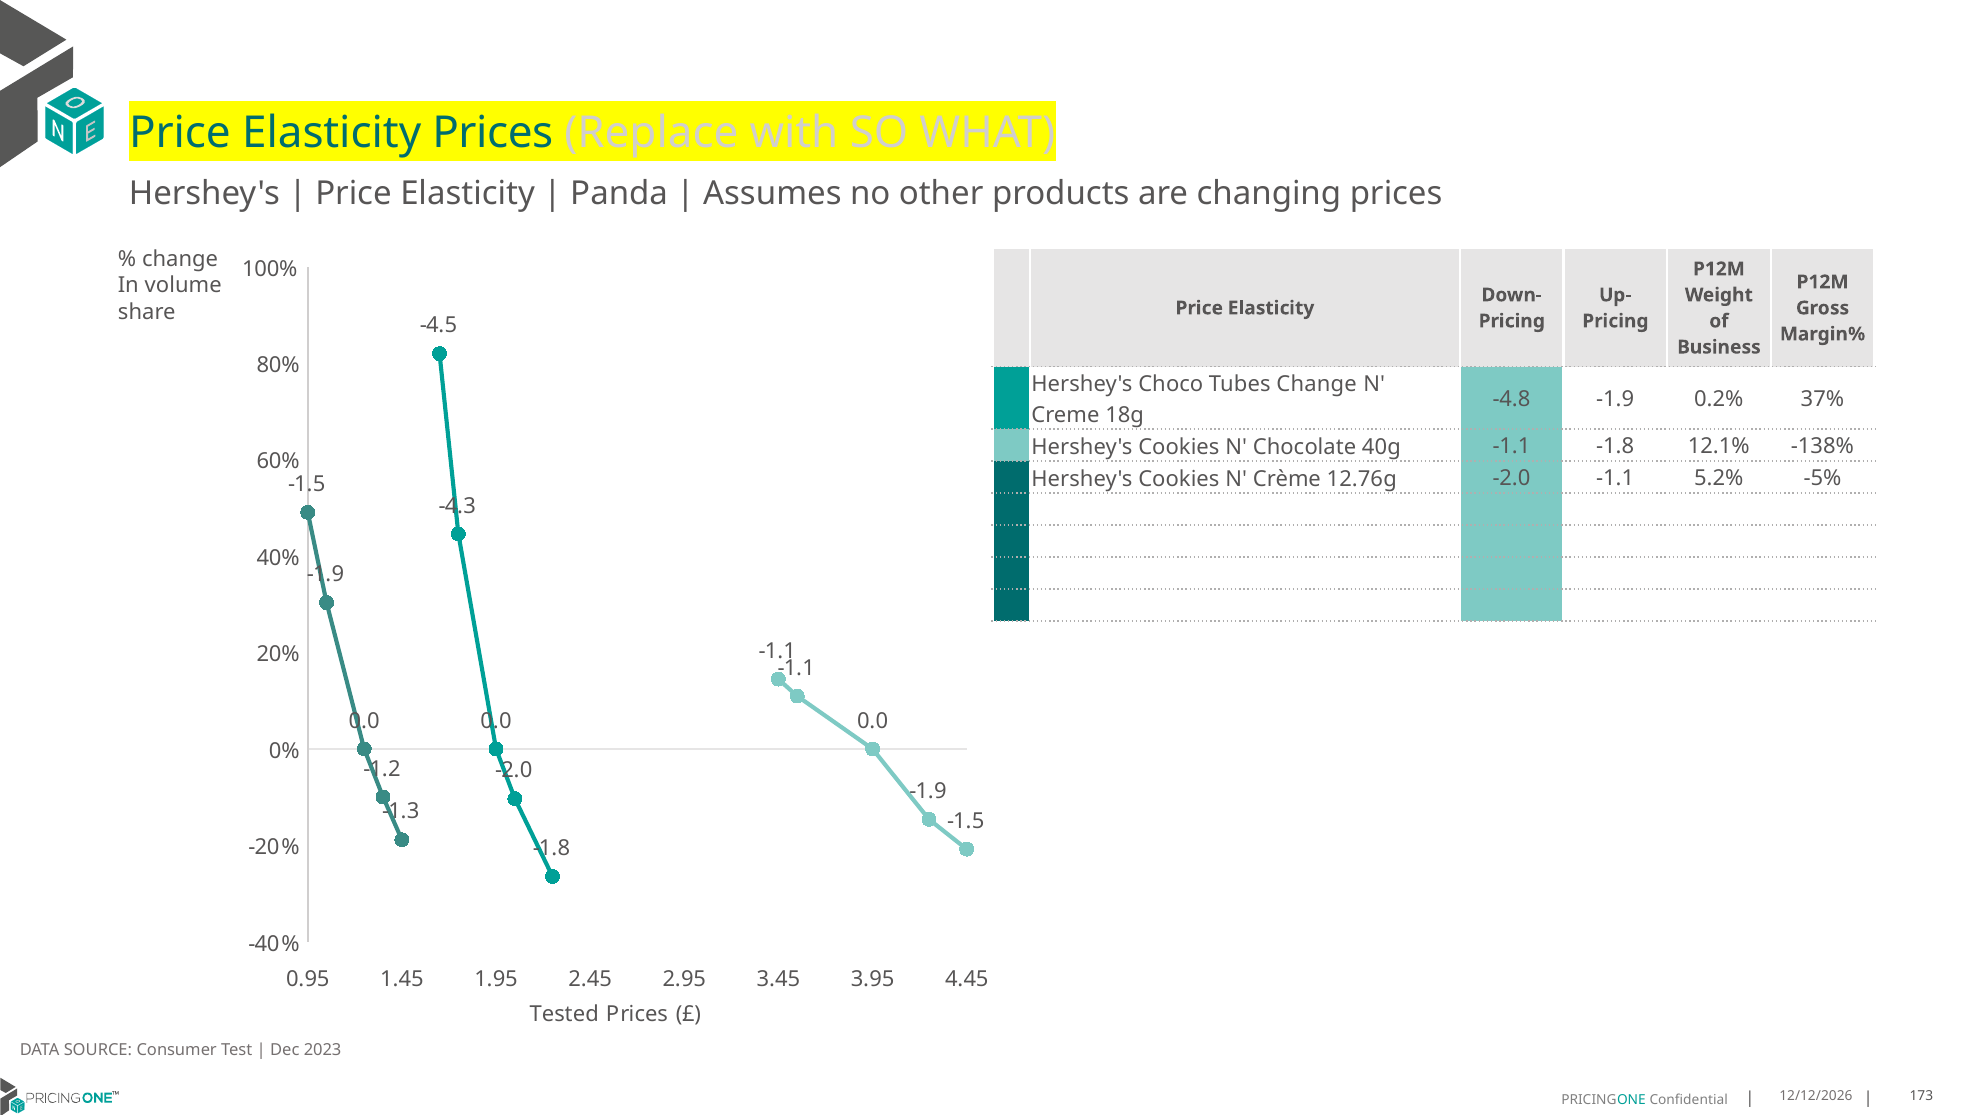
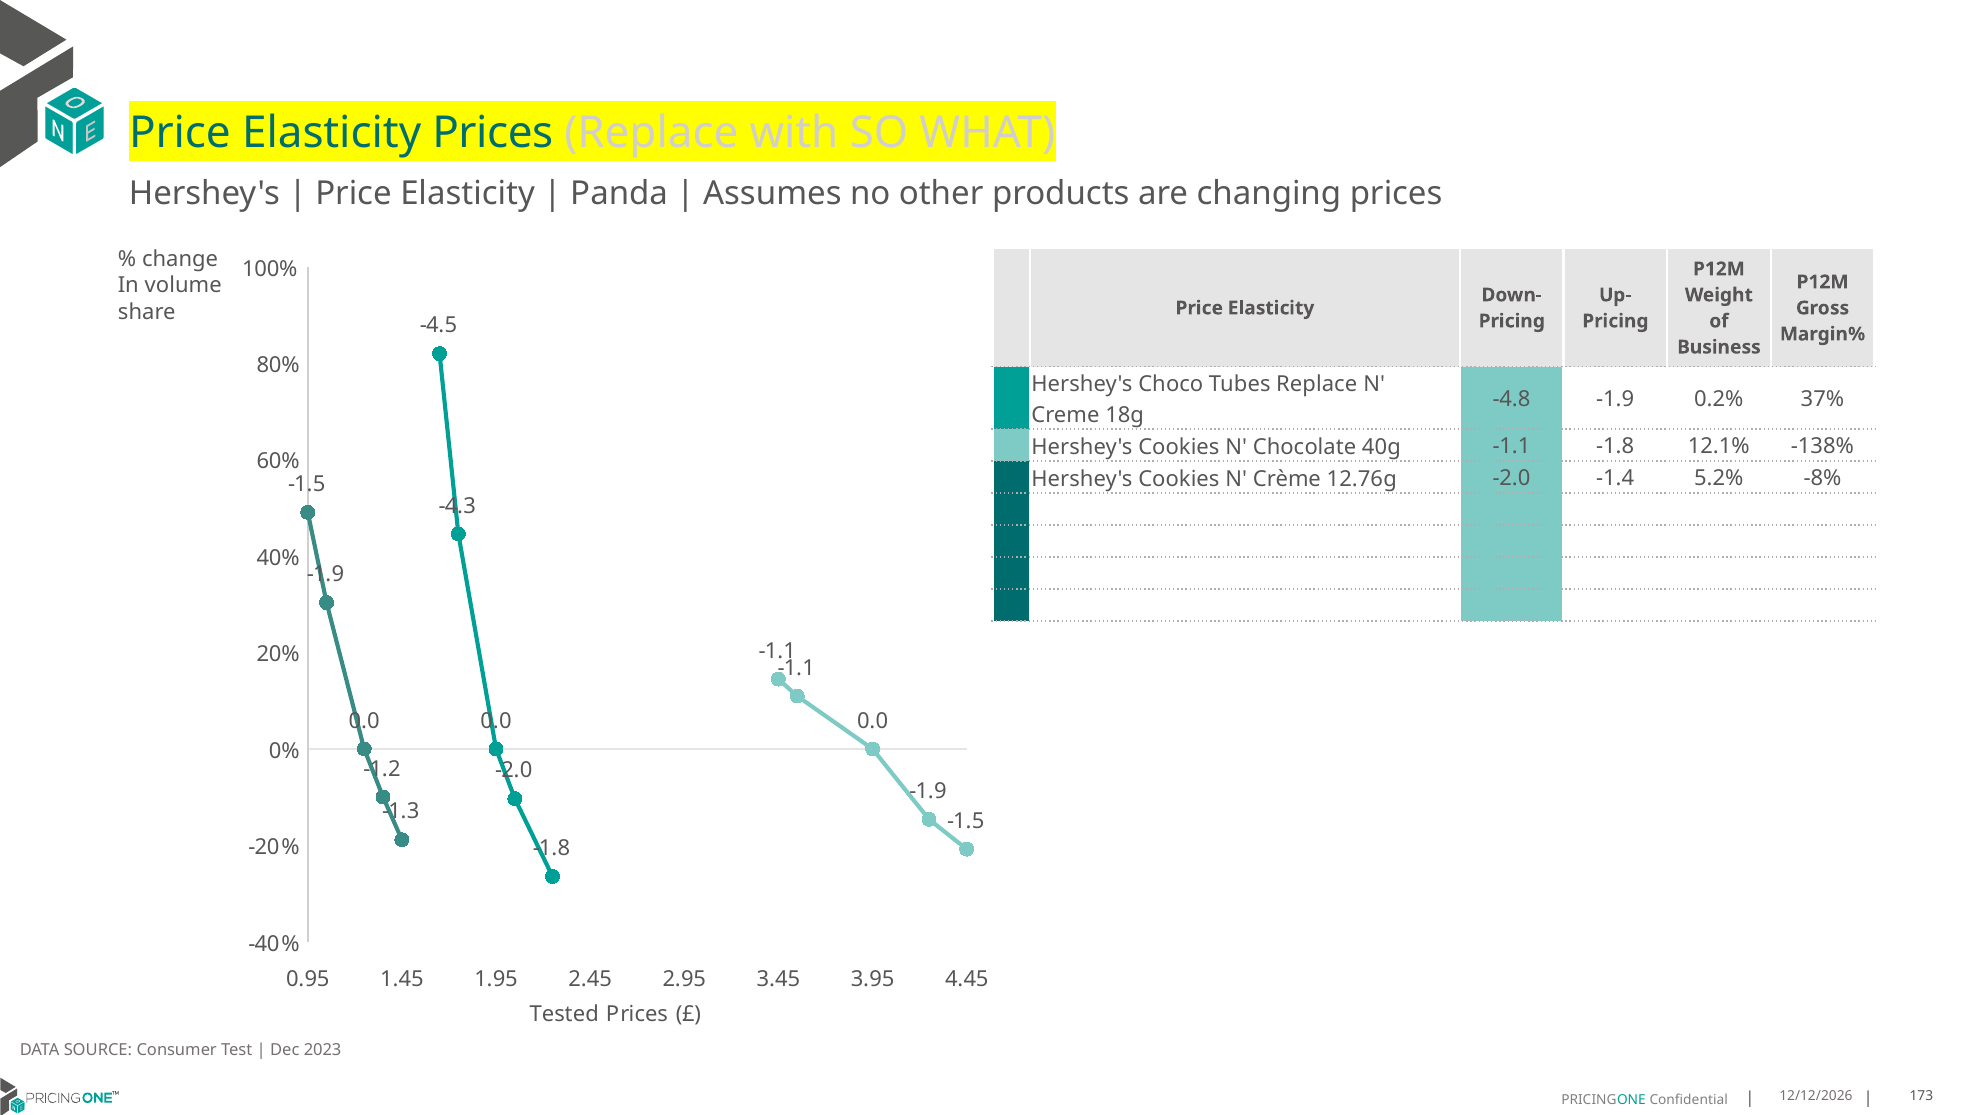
Tubes Change: Change -> Replace
-2.0 -1.1: -1.1 -> -1.4
-5%: -5% -> -8%
